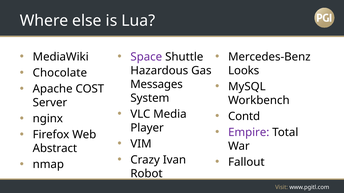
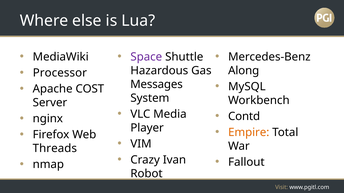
Chocolate: Chocolate -> Processor
Looks: Looks -> Along
Empire colour: purple -> orange
Abstract: Abstract -> Threads
